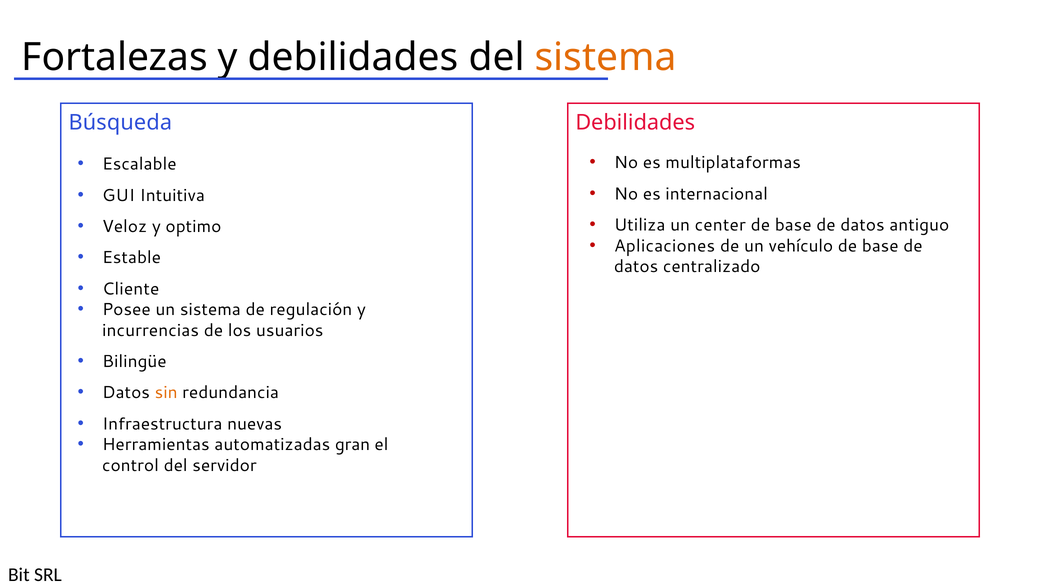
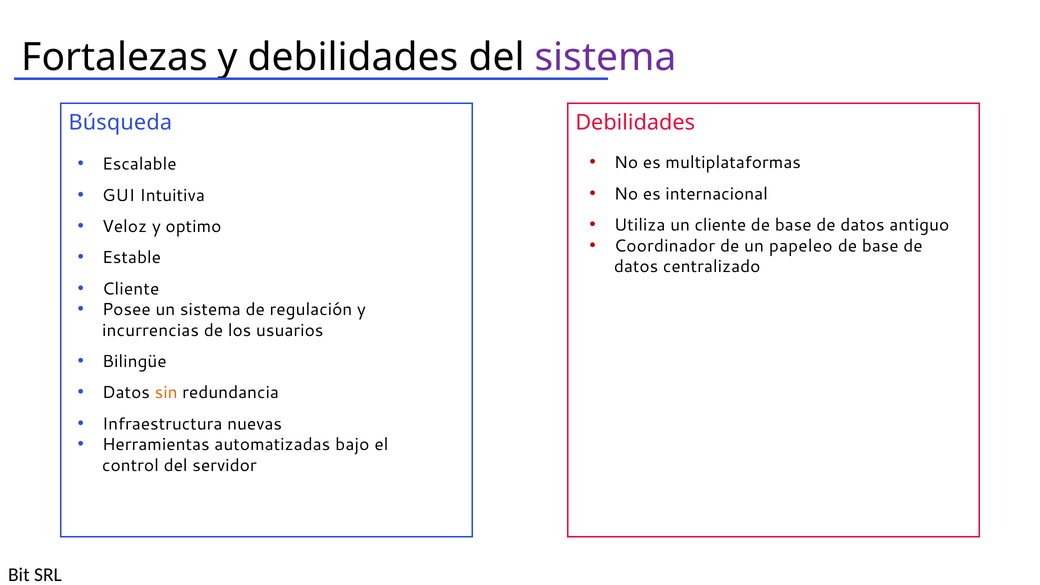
sistema at (606, 57) colour: orange -> purple
un center: center -> cliente
Aplicaciones: Aplicaciones -> Coordinador
vehículo: vehículo -> papeleo
gran: gran -> bajo
